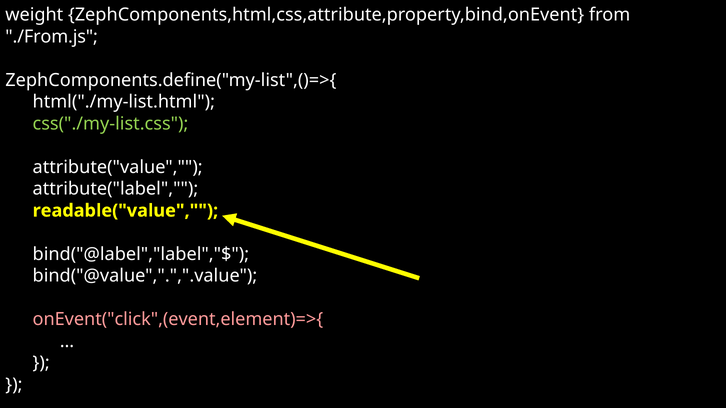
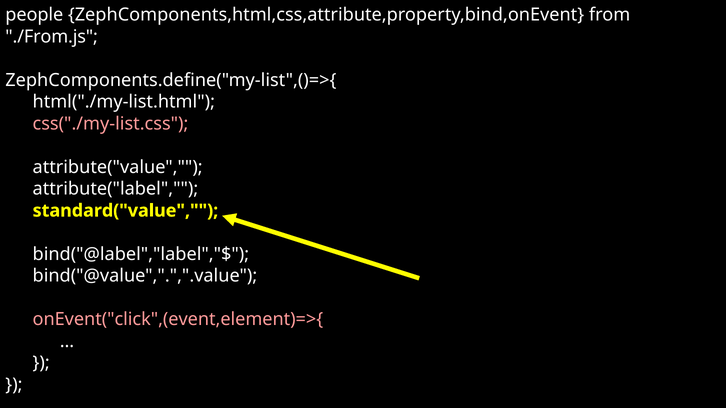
weight: weight -> people
css("./my-list.css colour: light green -> pink
readable("value: readable("value -> standard("value
